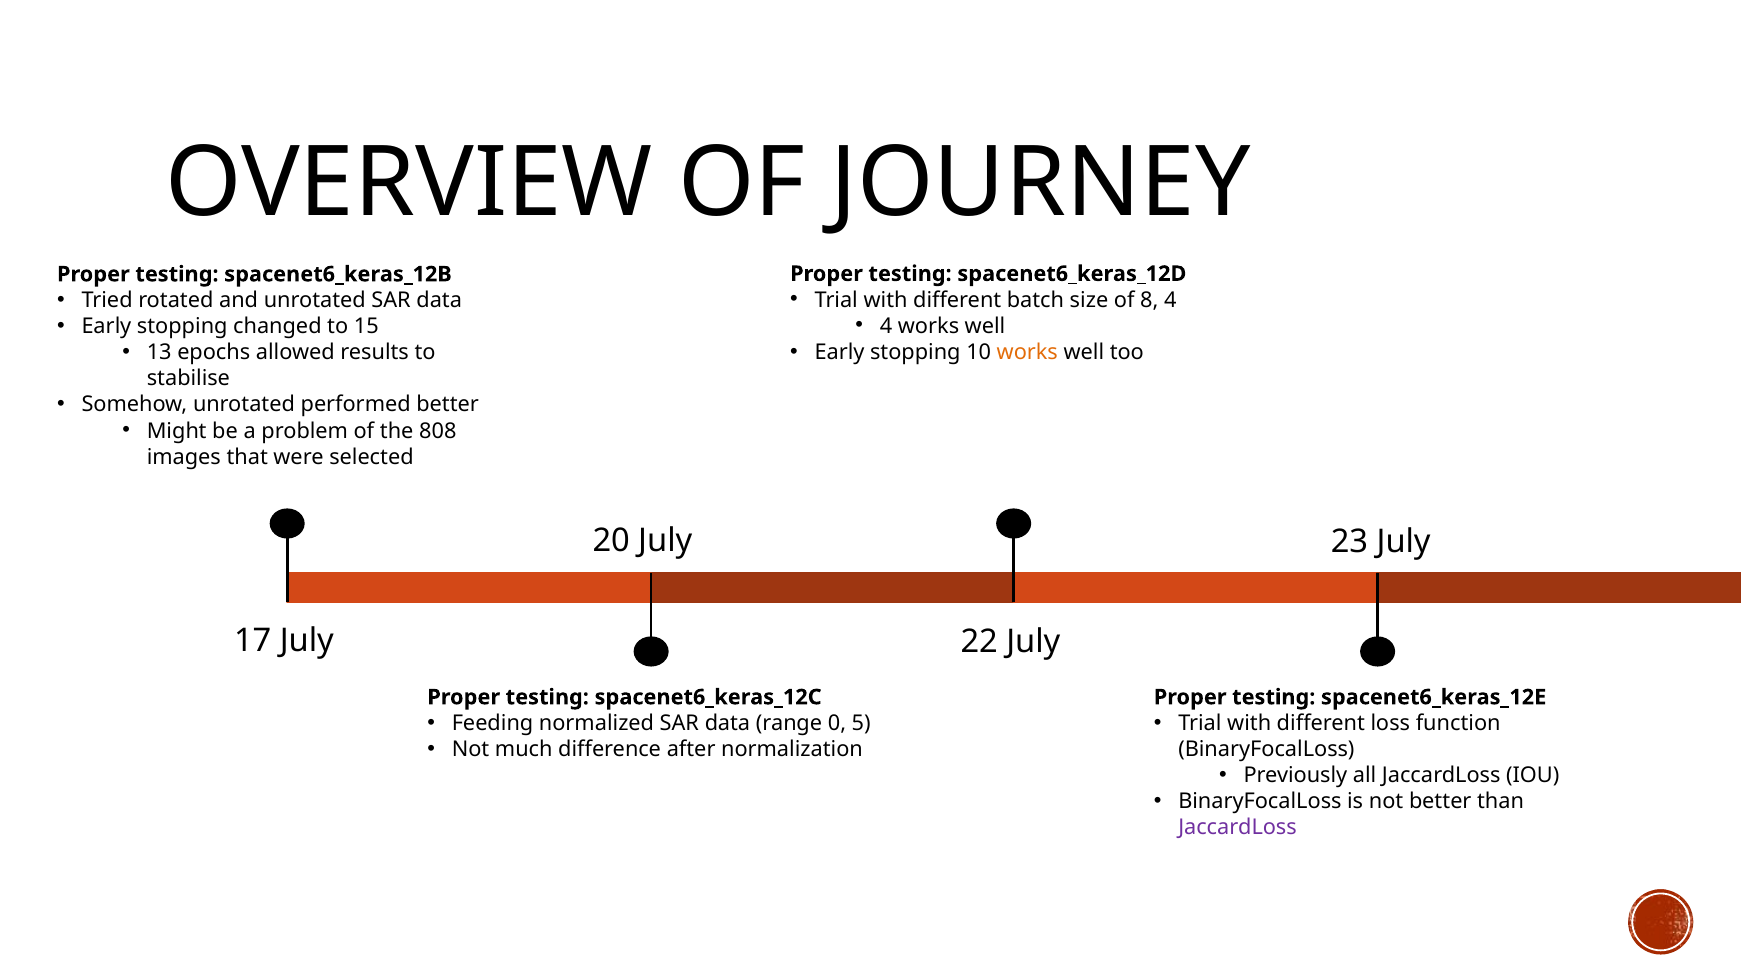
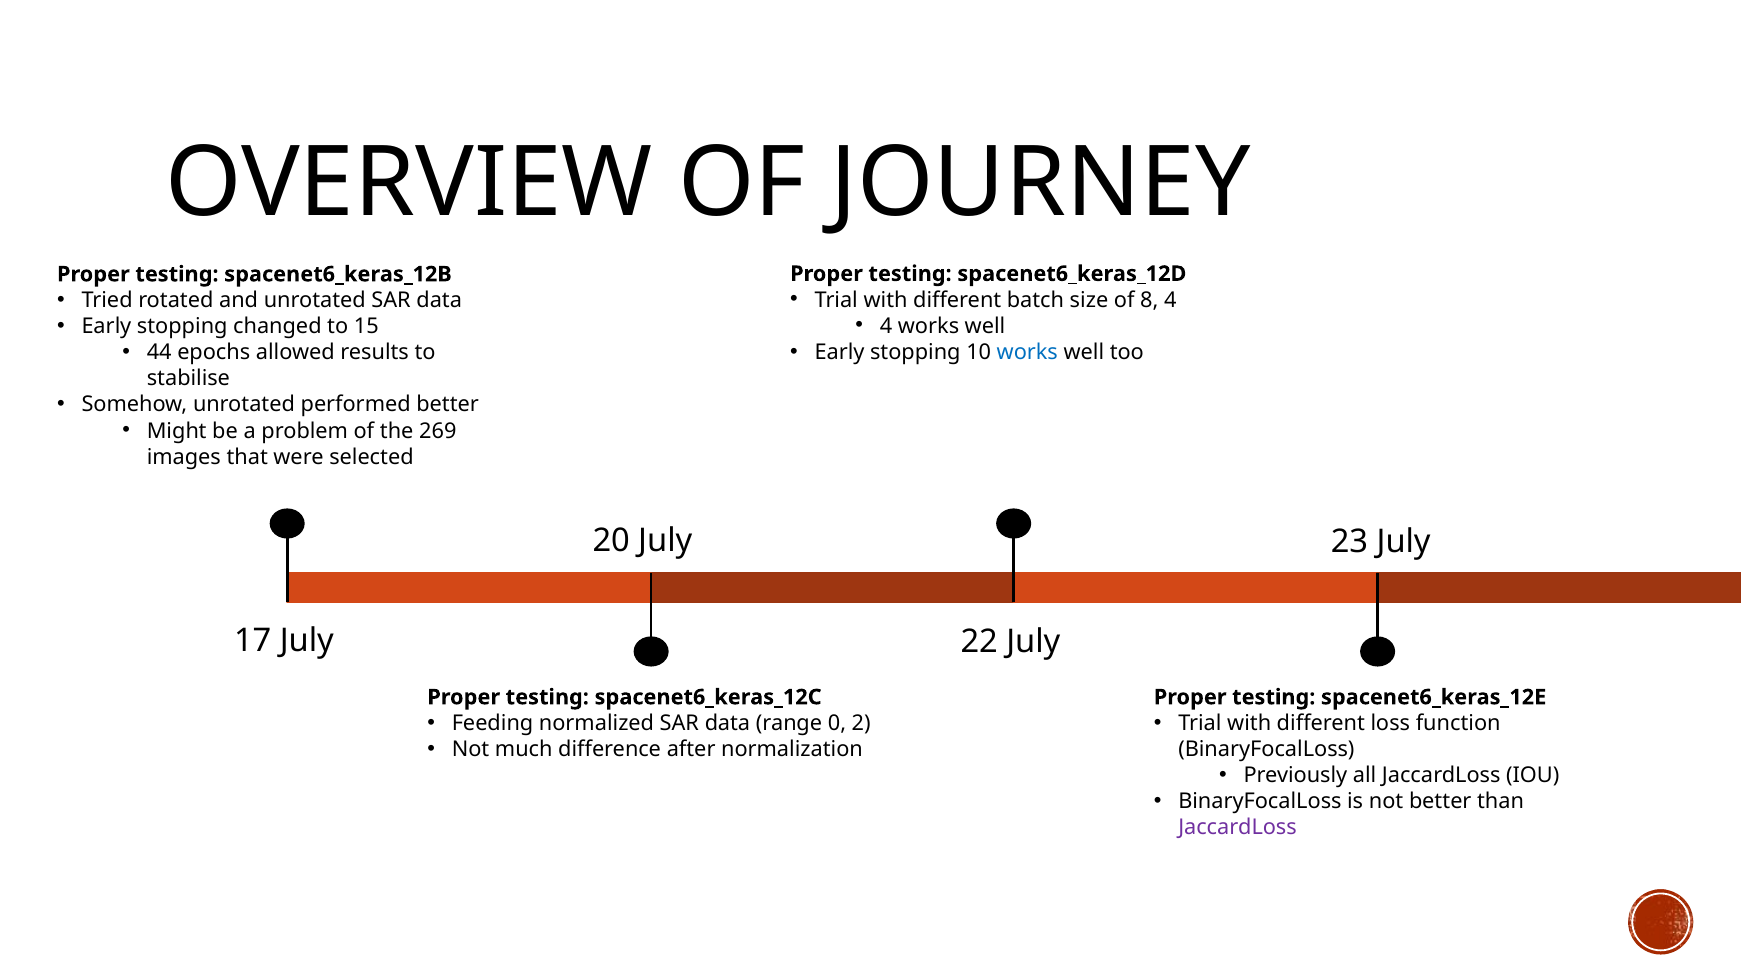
works at (1027, 352) colour: orange -> blue
13: 13 -> 44
808: 808 -> 269
5: 5 -> 2
